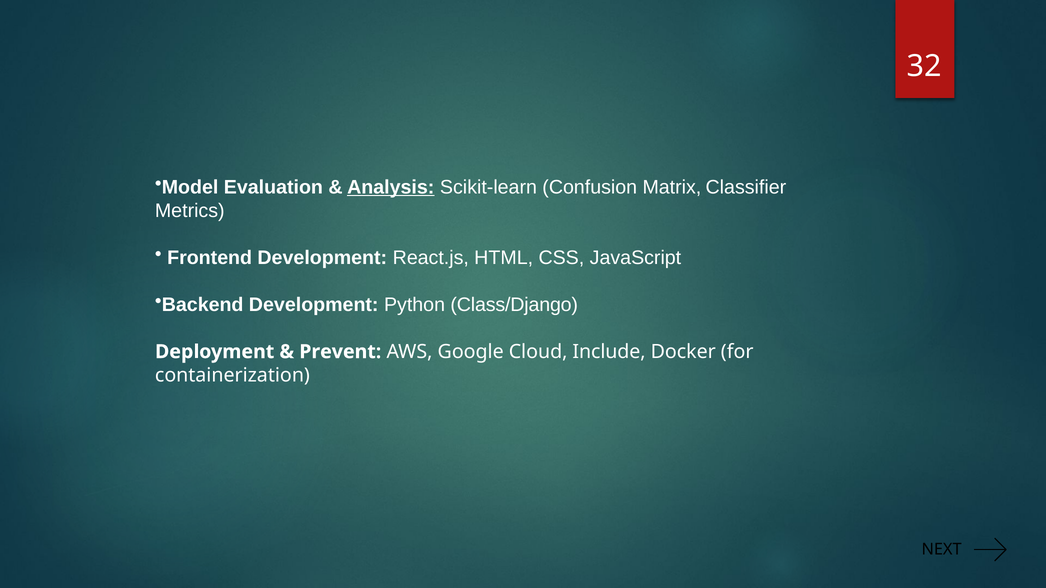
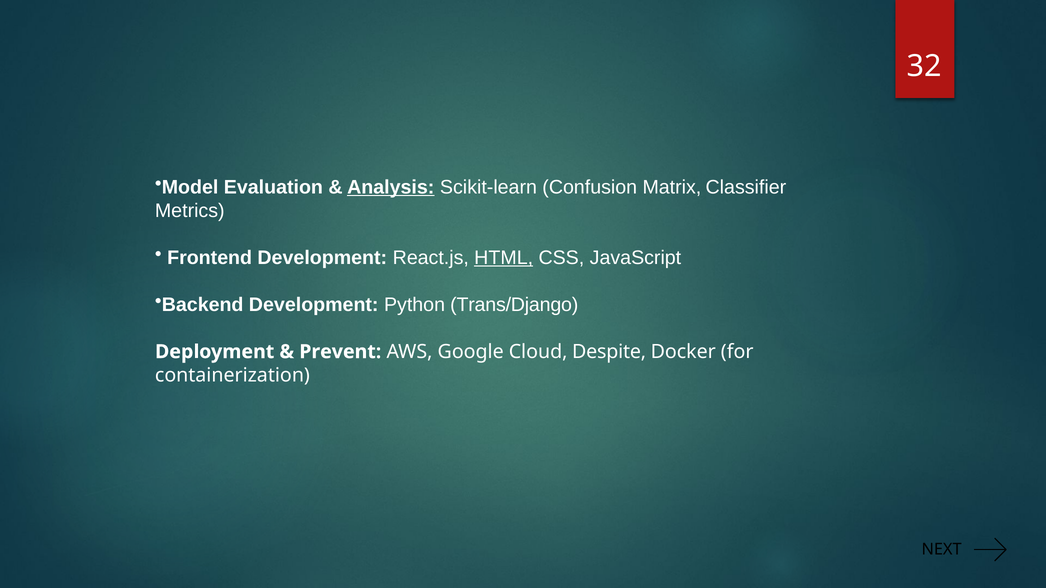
HTML underline: none -> present
Class/Django: Class/Django -> Trans/Django
Include: Include -> Despite
